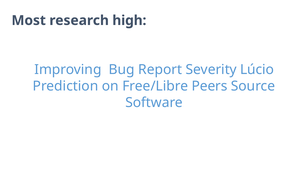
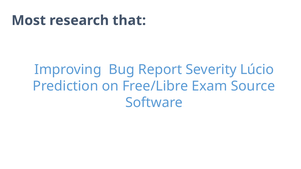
high: high -> that
Peers: Peers -> Exam
